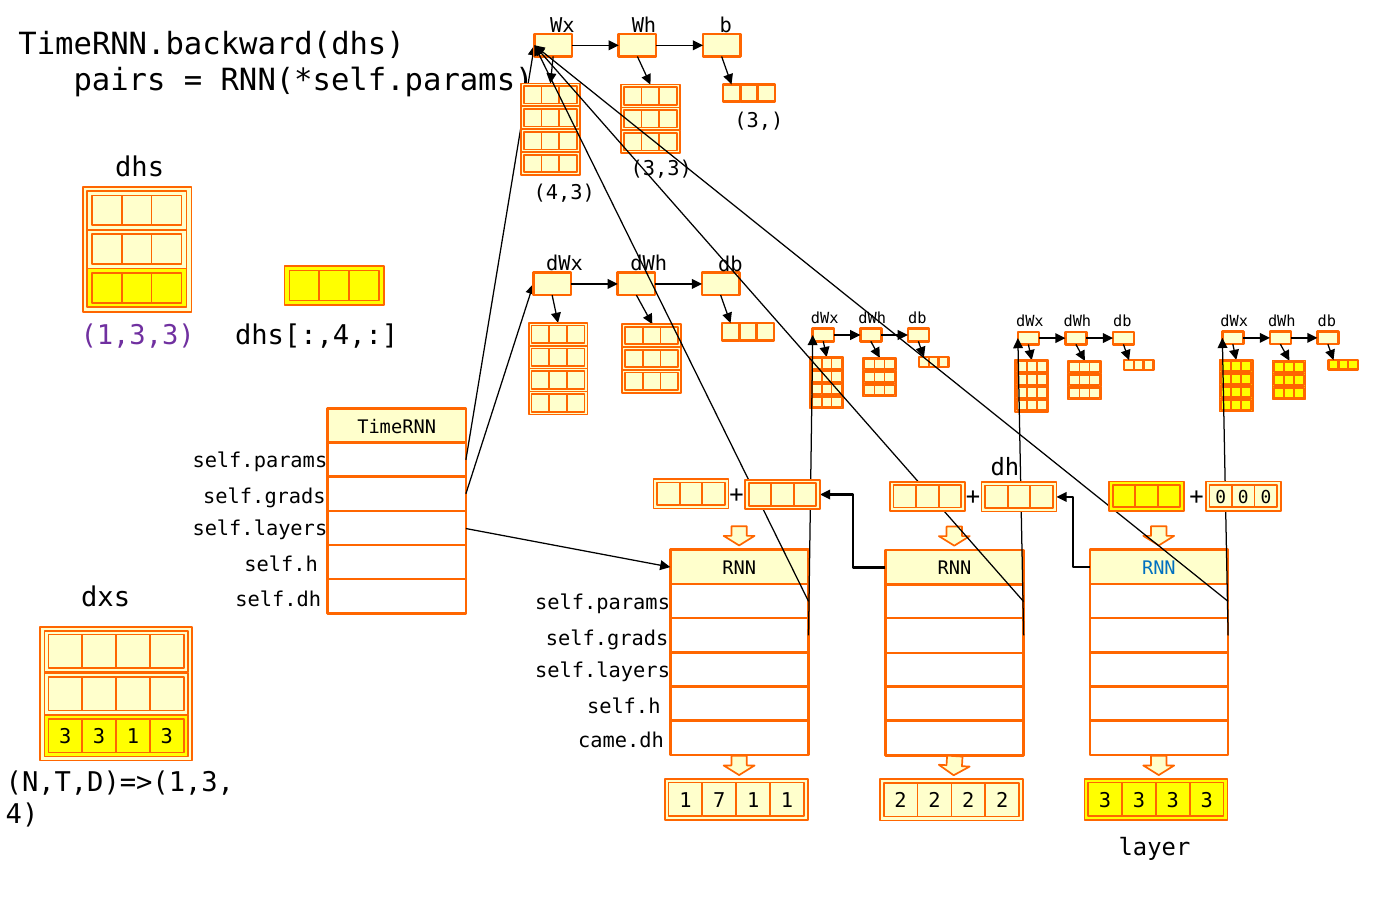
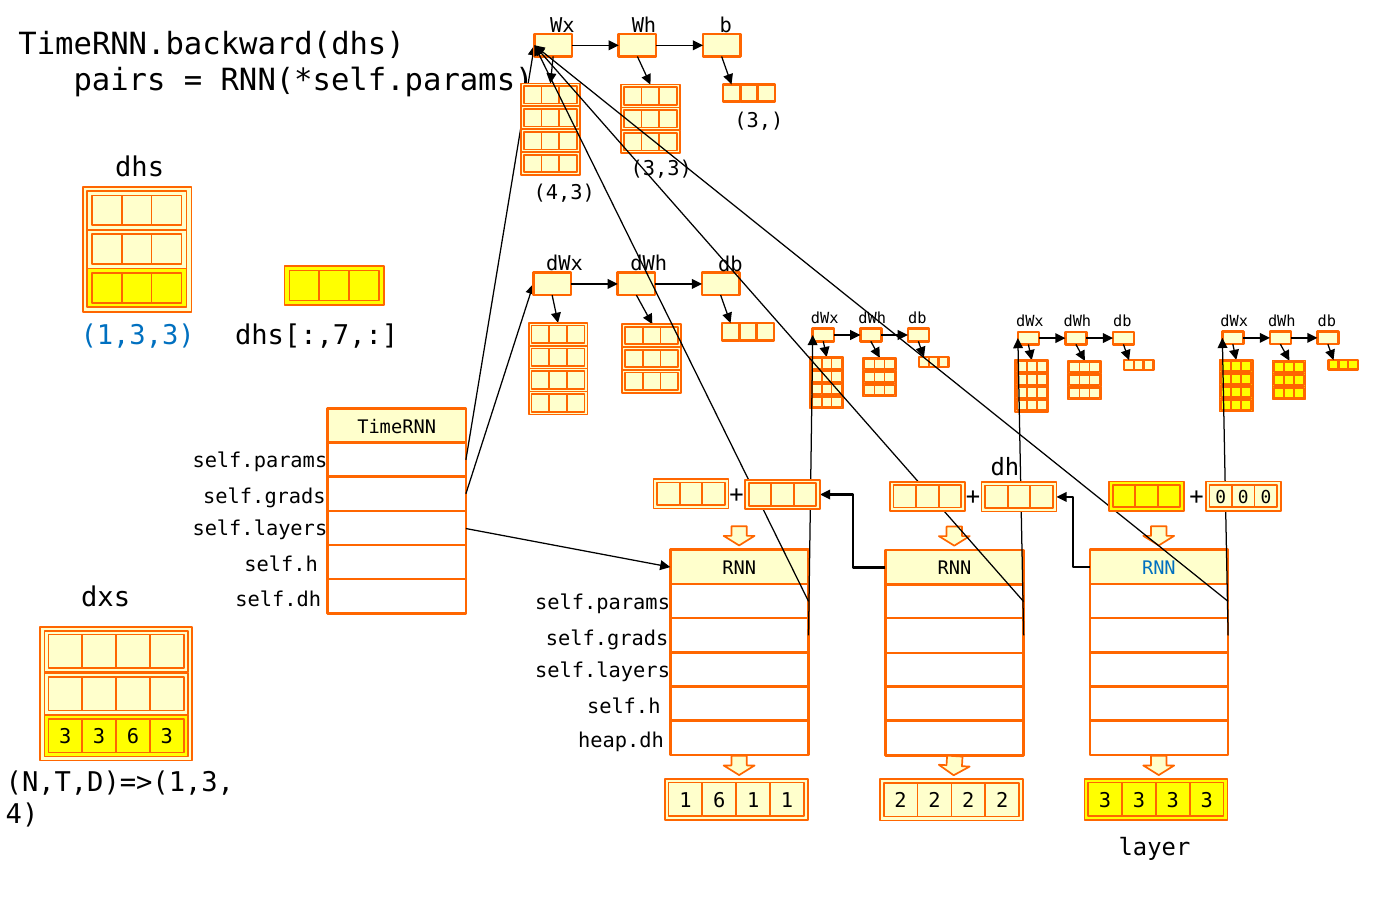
1,3,3 colour: purple -> blue
dhs[:,4: dhs[:,4 -> dhs[:,7
3 1: 1 -> 6
came.dh: came.dh -> heap.dh
1 7: 7 -> 6
